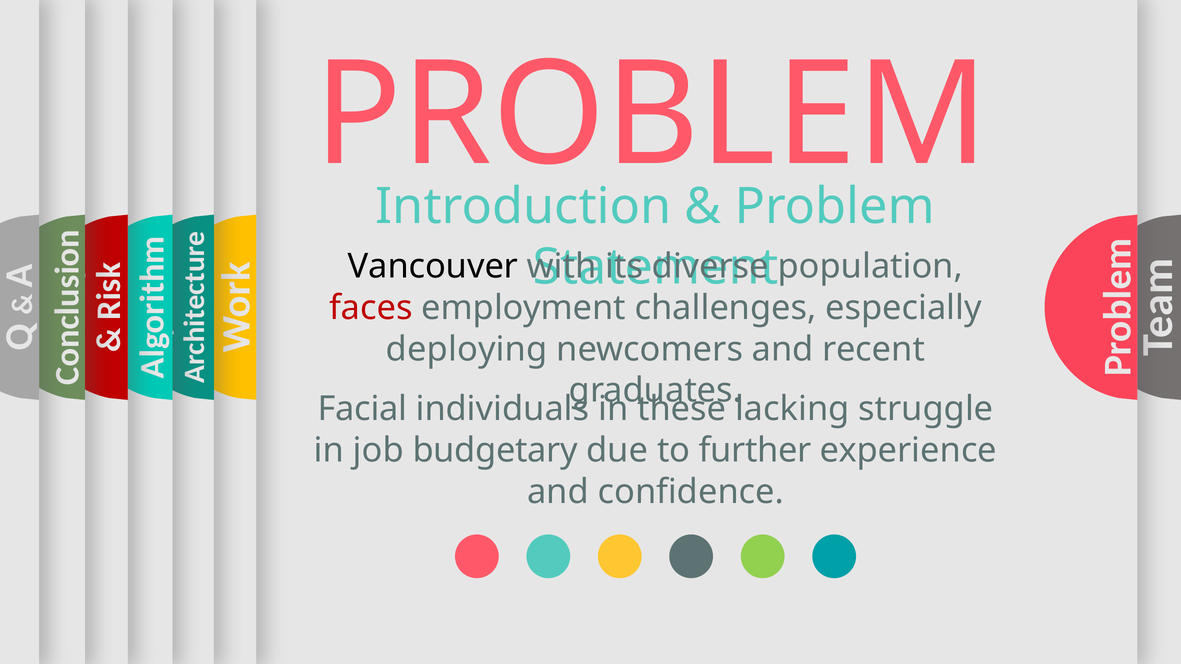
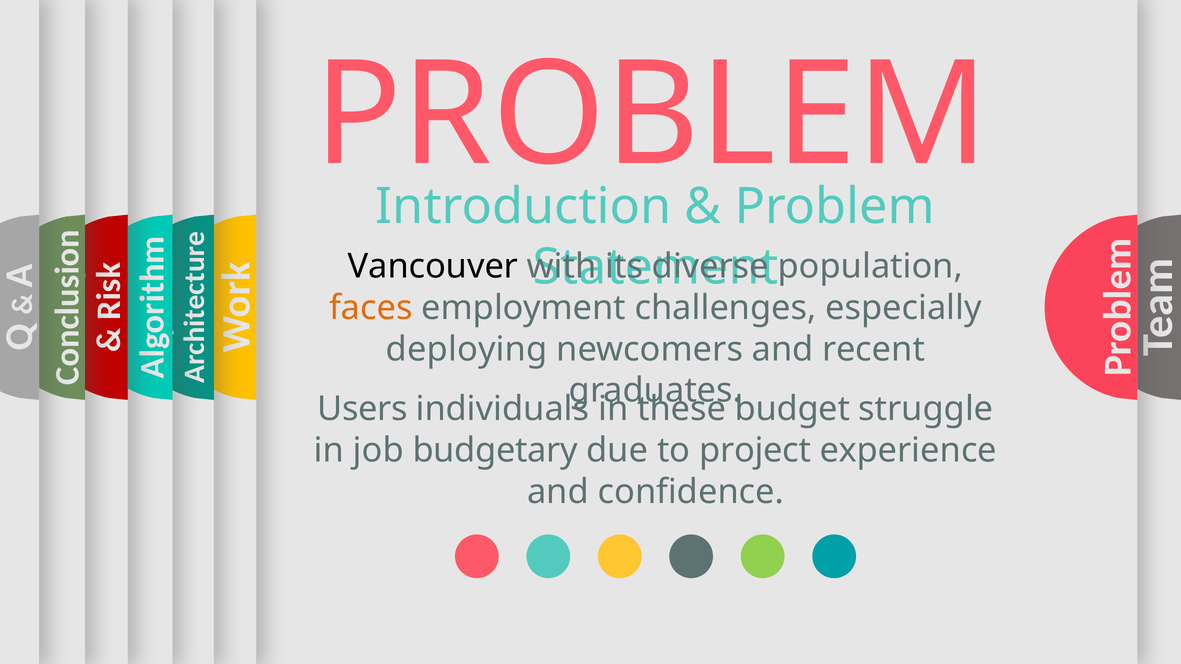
faces colour: red -> orange
Facial: Facial -> Users
lacking: lacking -> budget
further: further -> project
